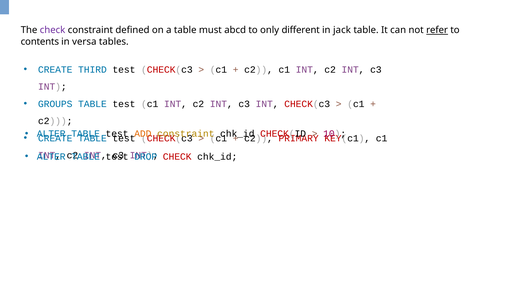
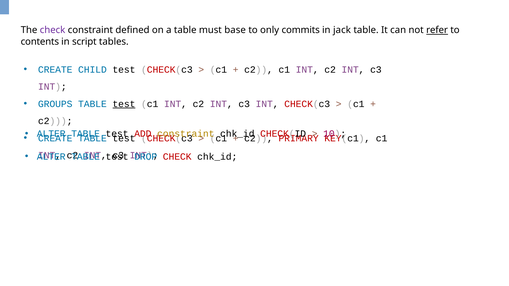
abcd: abcd -> base
different: different -> commits
versa: versa -> script
THIRD: THIRD -> CHILD
test at (124, 104) underline: none -> present
ADD colour: orange -> red
